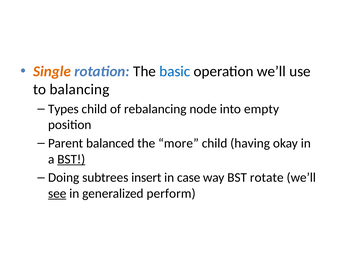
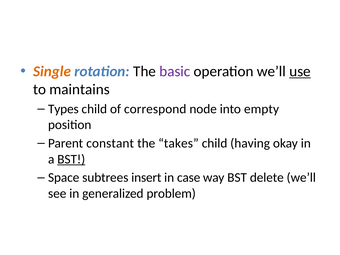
basic colour: blue -> purple
use underline: none -> present
balancing: balancing -> maintains
rebalancing: rebalancing -> correspond
balanced: balanced -> constant
more: more -> takes
Doing: Doing -> Space
rotate: rotate -> delete
see underline: present -> none
perform: perform -> problem
